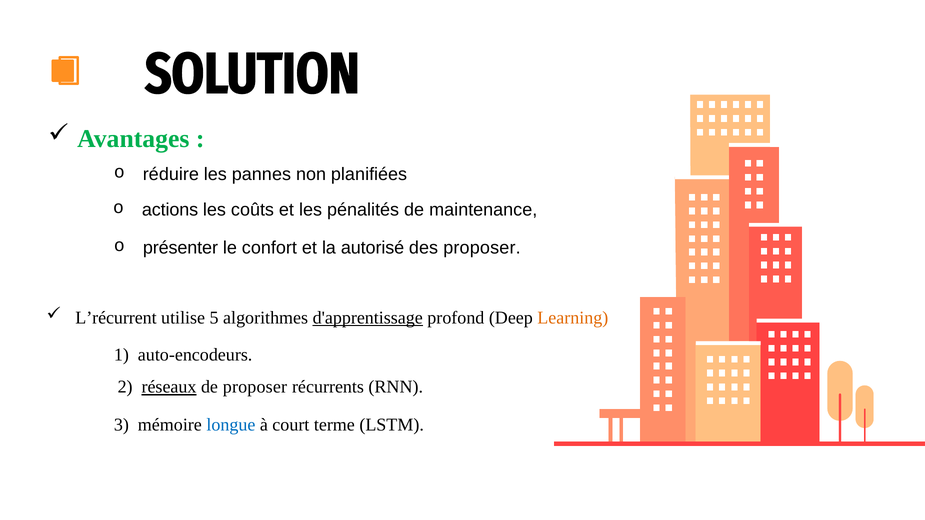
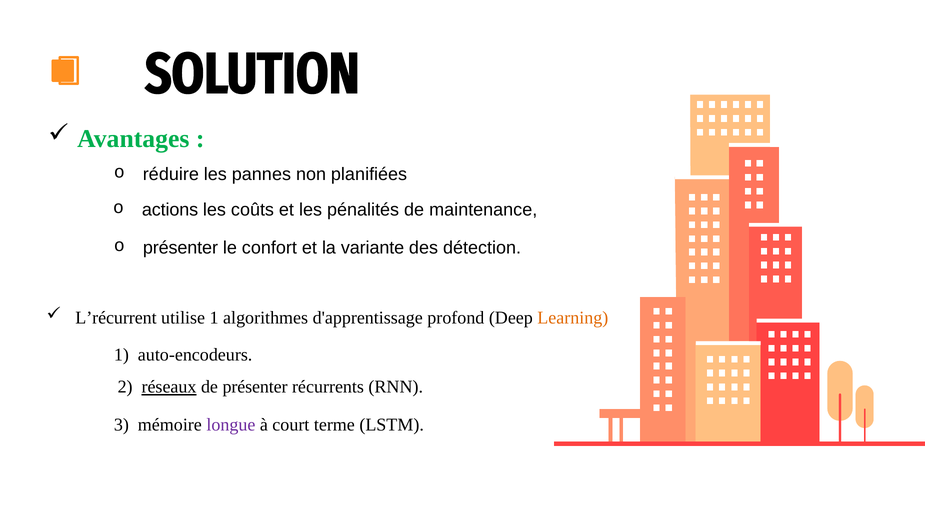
autorisé: autorisé -> variante
des proposer: proposer -> détection
utilise 5: 5 -> 1
d'apprentissage underline: present -> none
de proposer: proposer -> présenter
longue colour: blue -> purple
